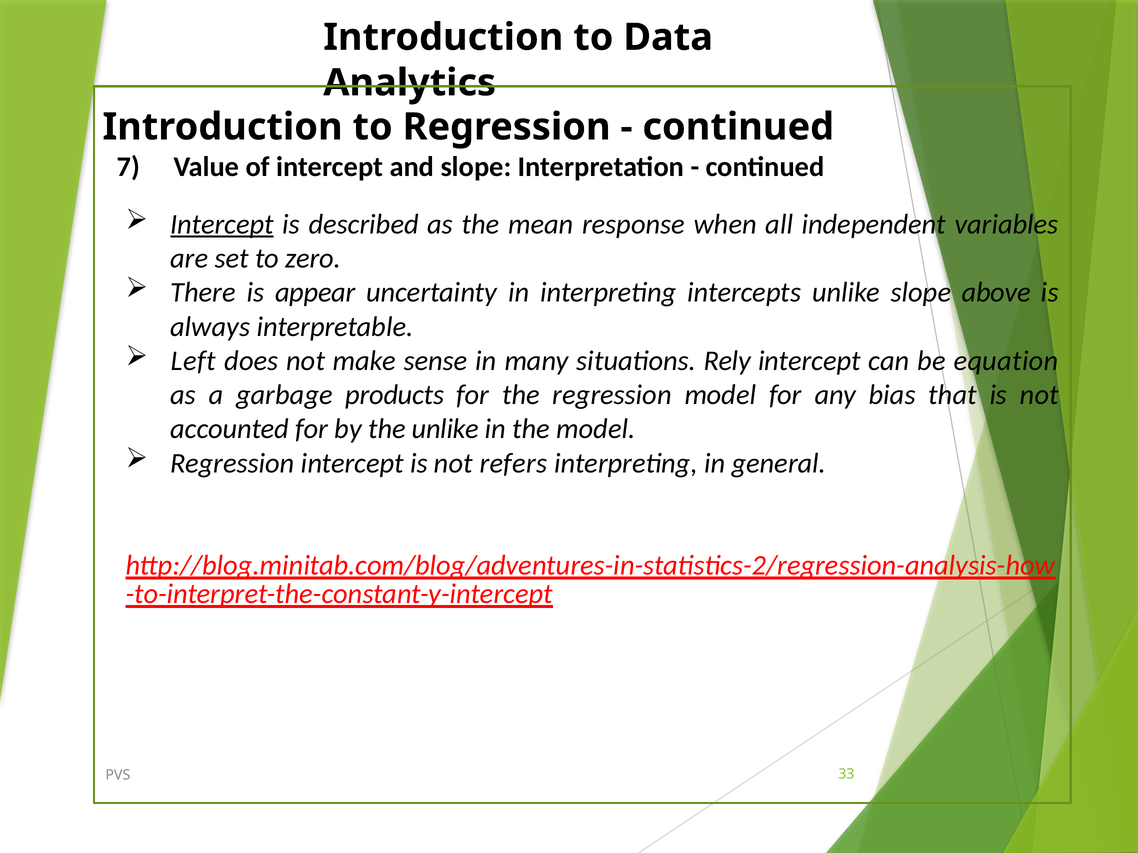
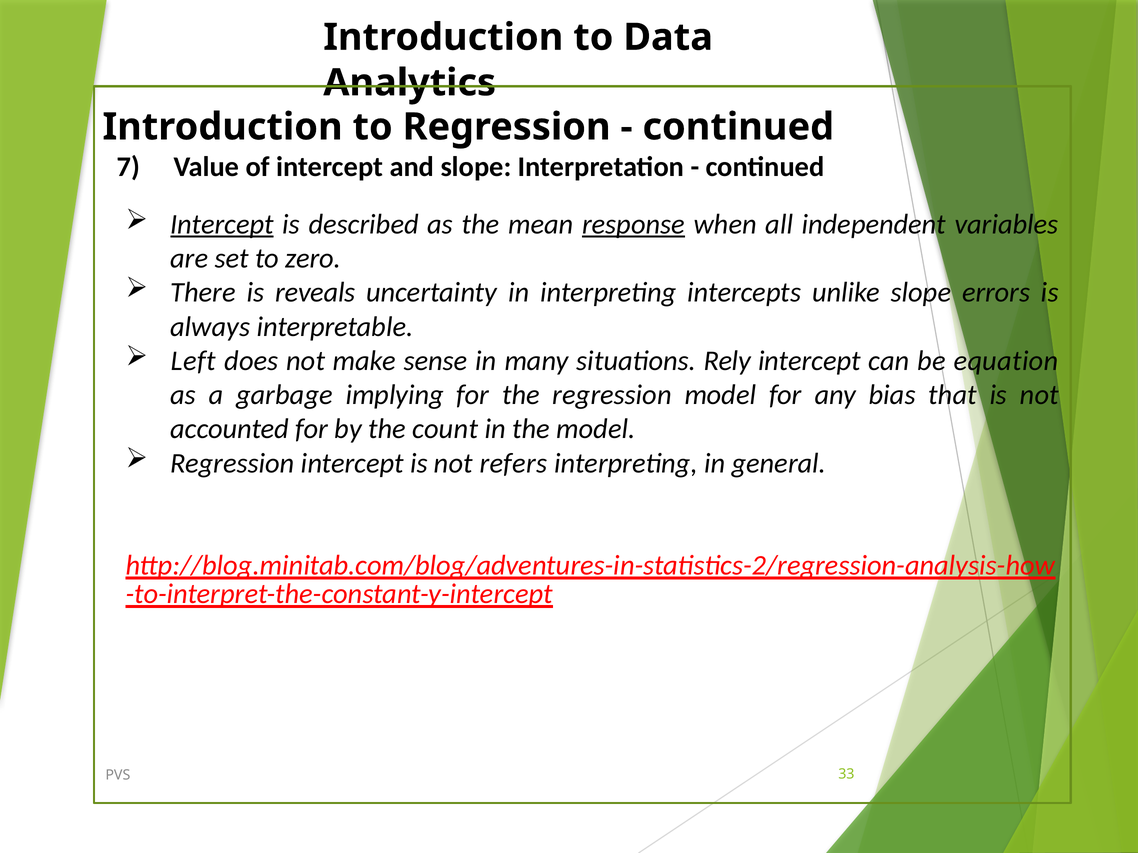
response underline: none -> present
appear: appear -> reveals
above: above -> errors
products: products -> implying
the unlike: unlike -> count
